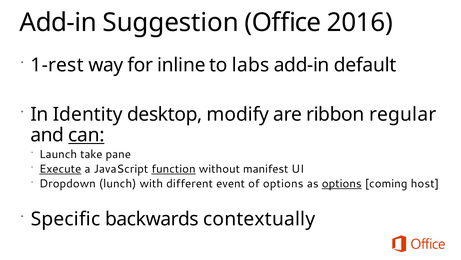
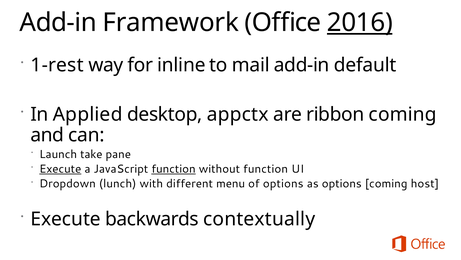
Suggestion: Suggestion -> Framework
2016 underline: none -> present
labs: labs -> mail
Identity: Identity -> Applied
modify: modify -> appctx
ribbon regular: regular -> coming
can underline: present -> none
without manifest: manifest -> function
event: event -> menu
options at (342, 183) underline: present -> none
Specific at (65, 219): Specific -> Execute
